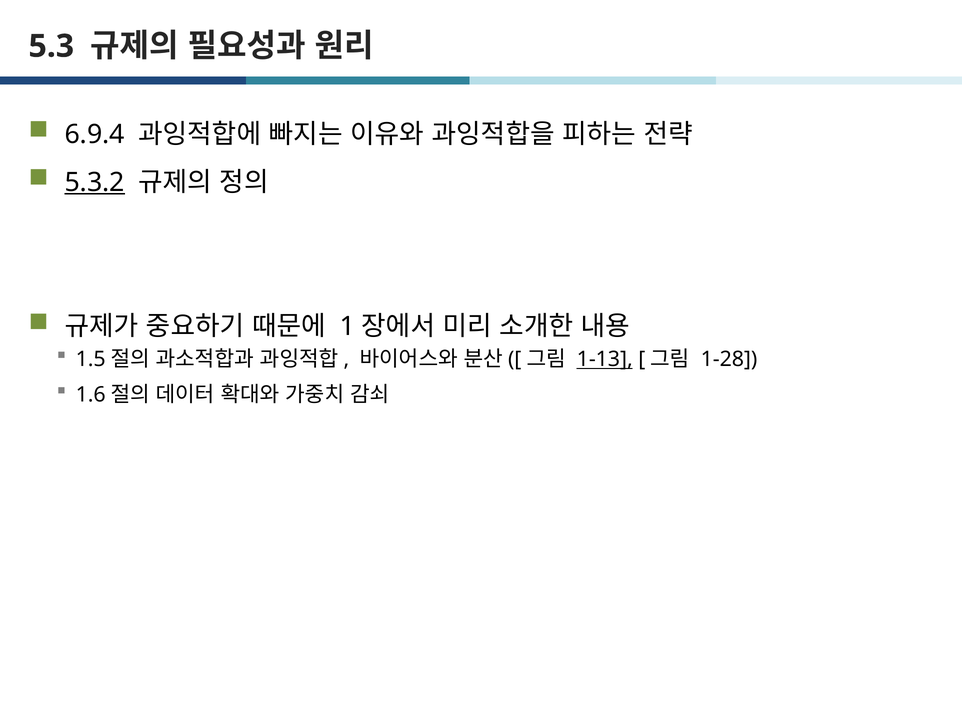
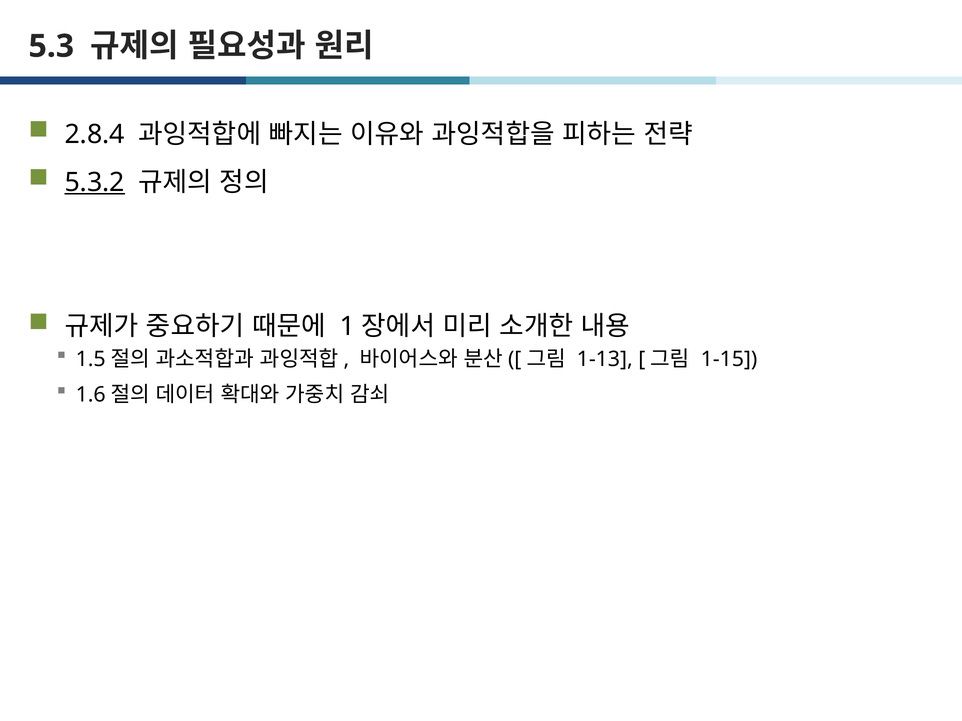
6.9.4: 6.9.4 -> 2.8.4
1-13 underline: present -> none
1-28: 1-28 -> 1-15
